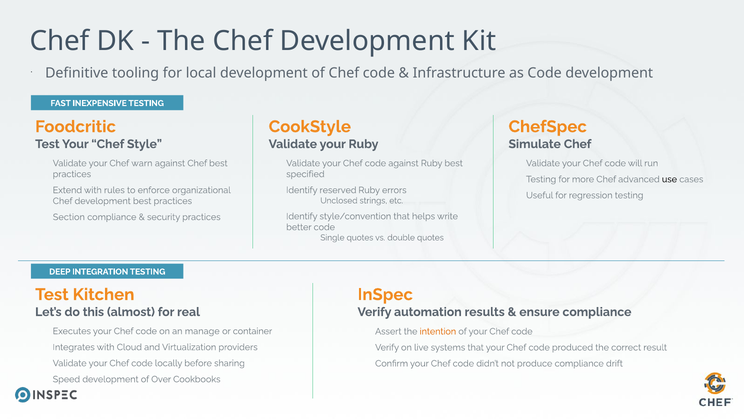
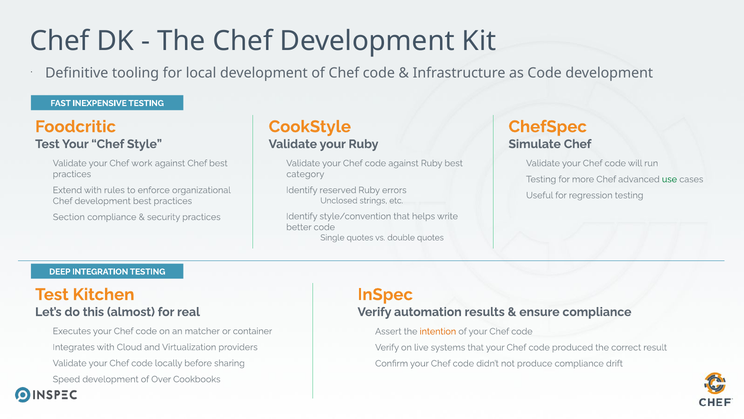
warn: warn -> work
specified: specified -> category
use colour: black -> green
manage: manage -> matcher
